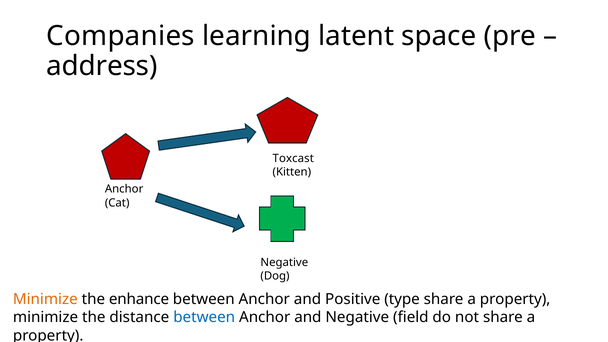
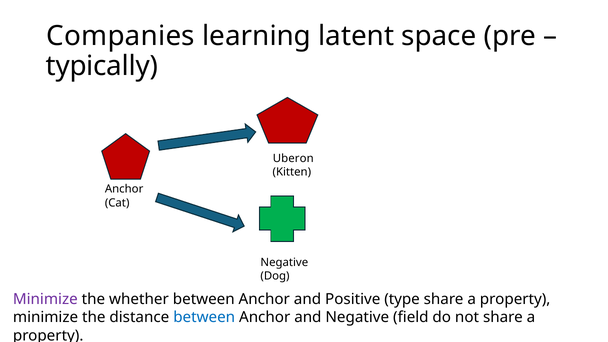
address: address -> typically
Toxcast: Toxcast -> Uberon
Minimize at (45, 299) colour: orange -> purple
enhance: enhance -> whether
